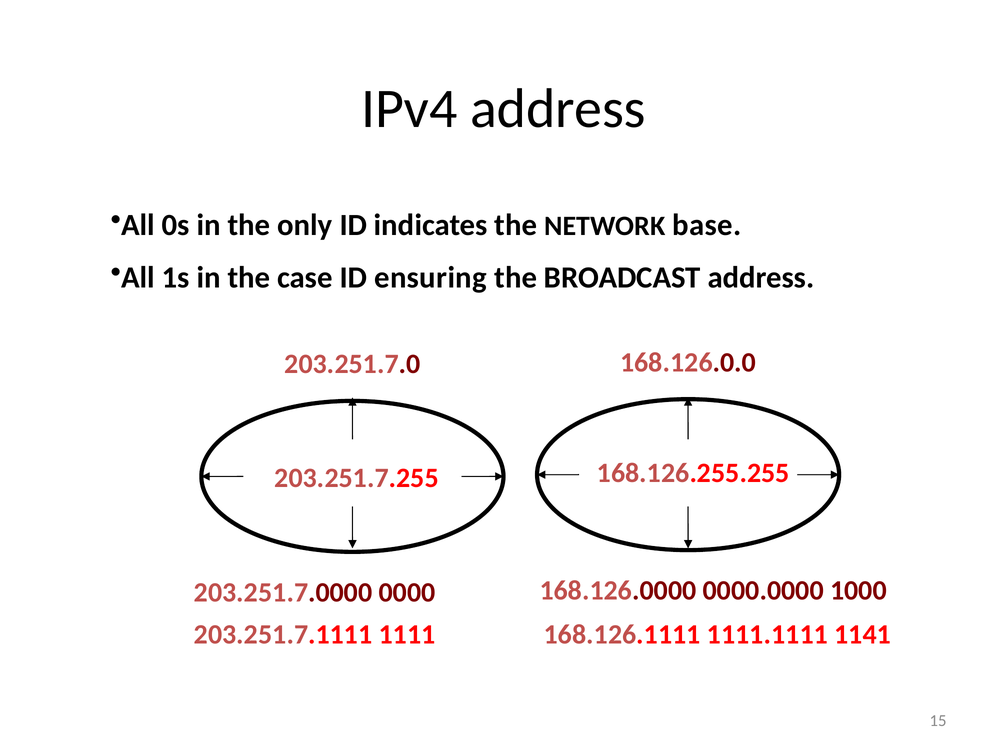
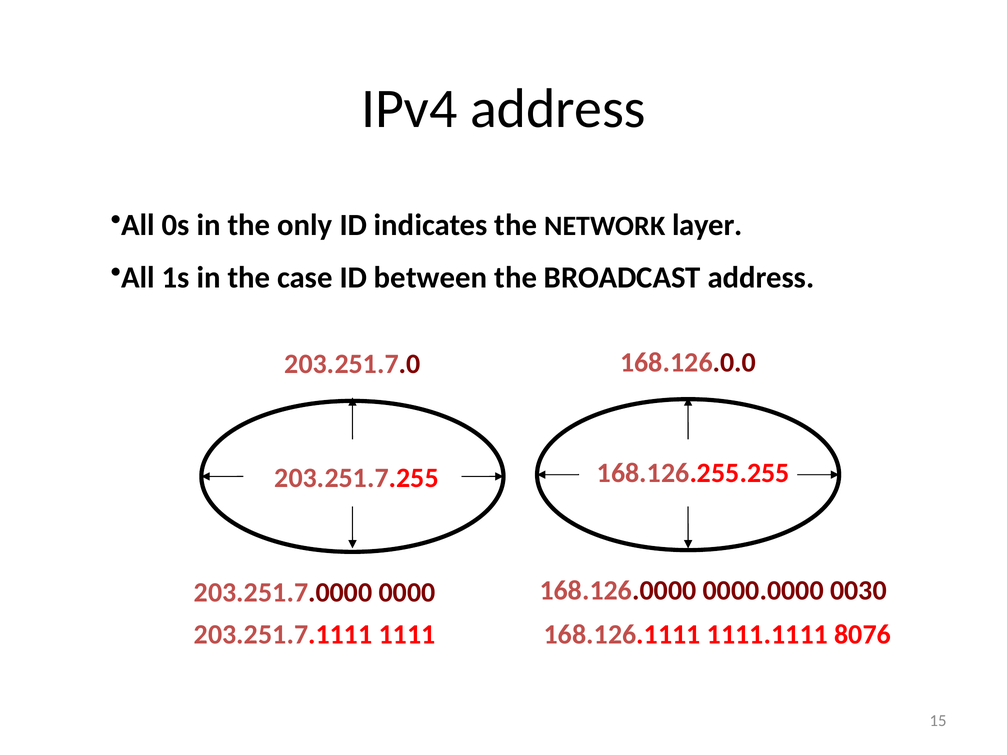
base: base -> layer
ensuring: ensuring -> between
1000: 1000 -> 0030
1141: 1141 -> 8076
